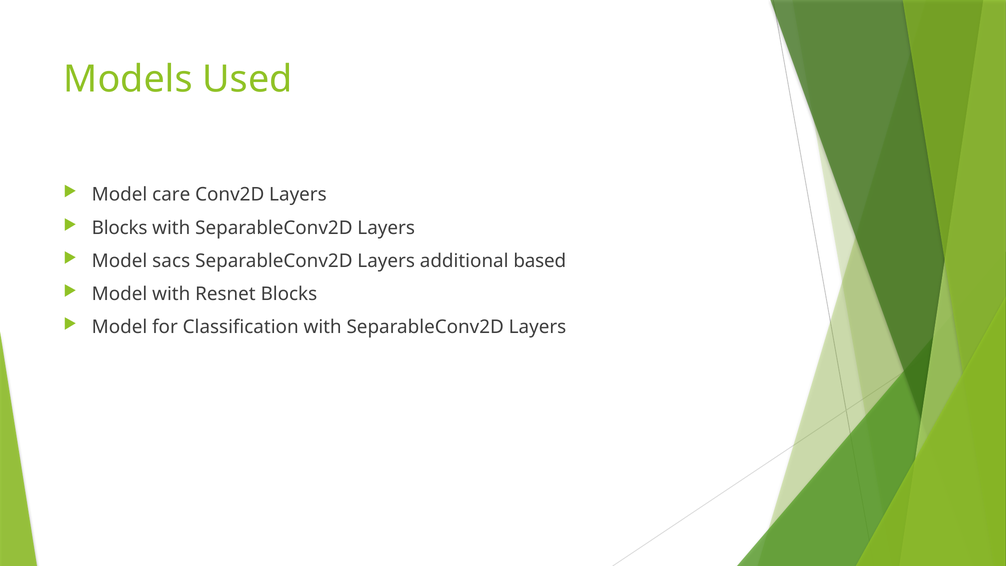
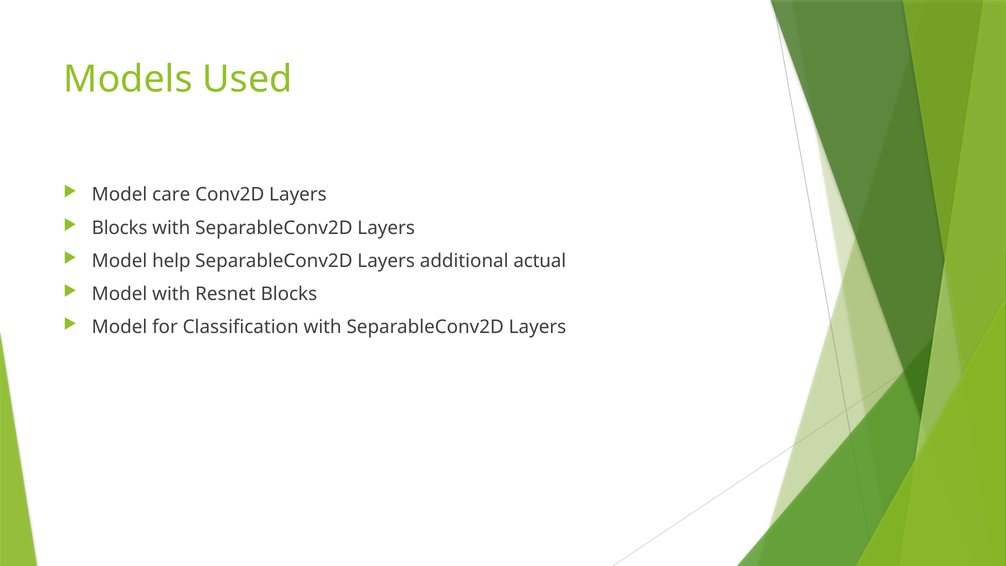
sacs: sacs -> help
based: based -> actual
